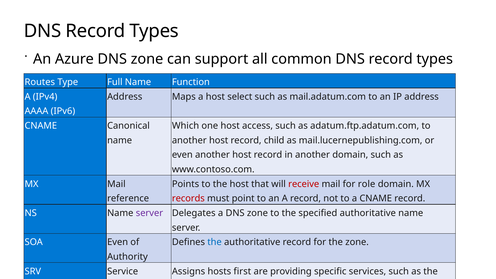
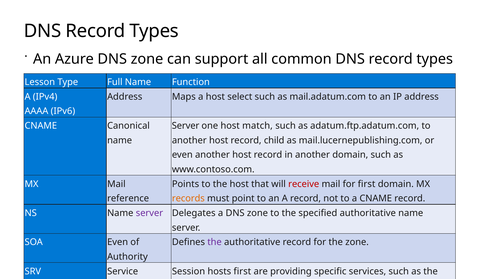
Routes: Routes -> Lesson
Which at (186, 126): Which -> Server
access: access -> match
for role: role -> first
records at (188, 199) colour: red -> orange
the at (215, 242) colour: blue -> purple
Service Assigns: Assigns -> Session
